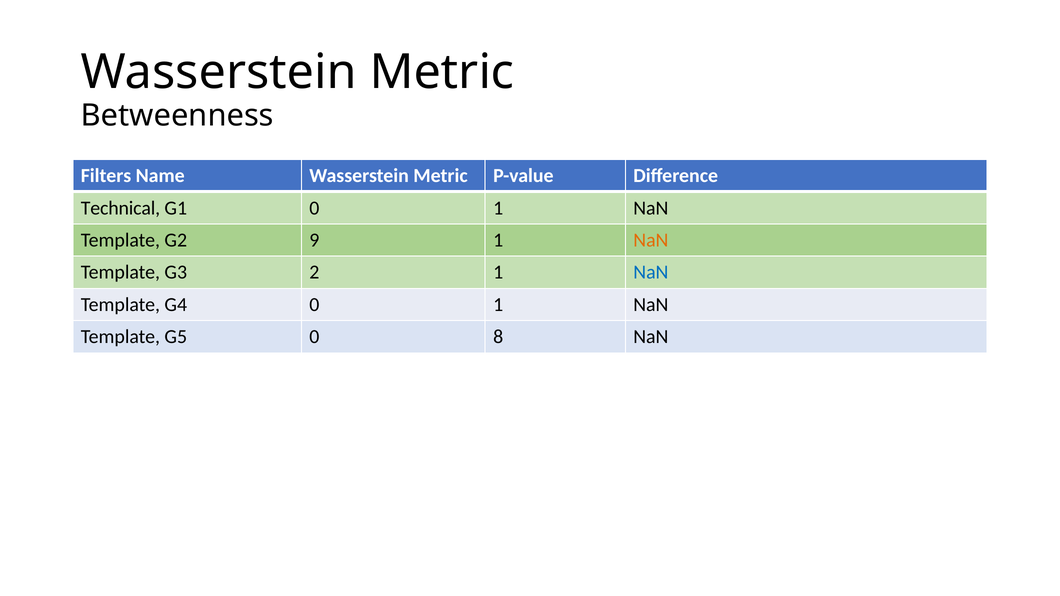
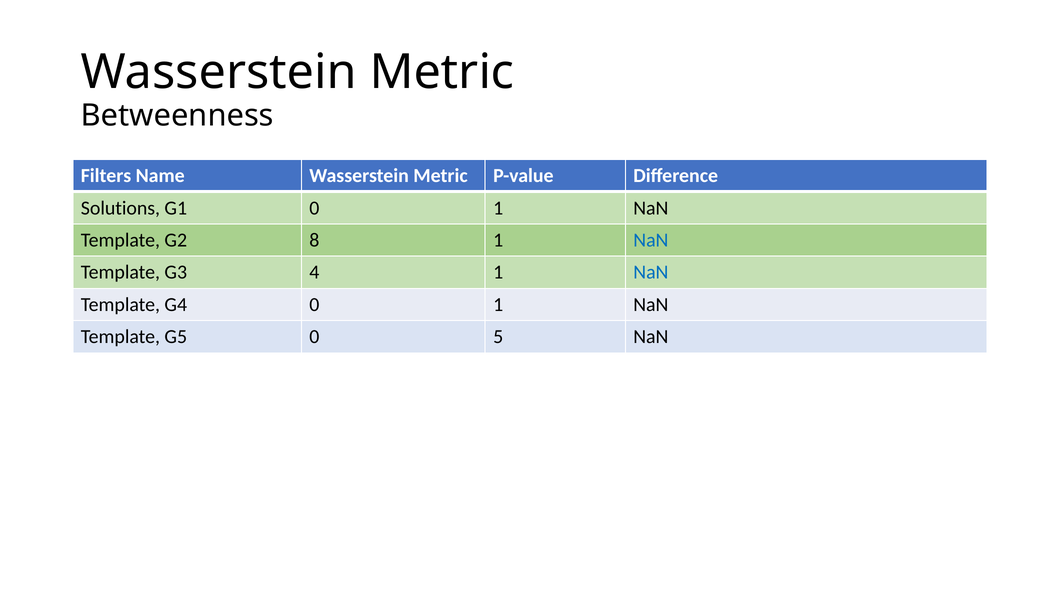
Technical: Technical -> Solutions
9: 9 -> 8
NaN at (651, 240) colour: orange -> blue
2: 2 -> 4
8: 8 -> 5
